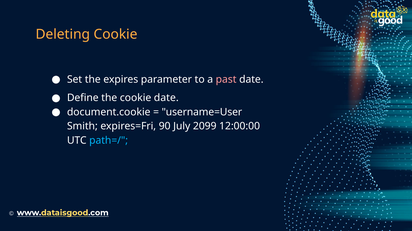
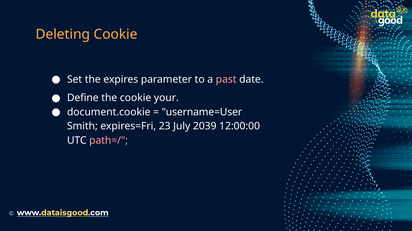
cookie date: date -> your
90: 90 -> 23
2099: 2099 -> 2039
path=/ colour: light blue -> pink
